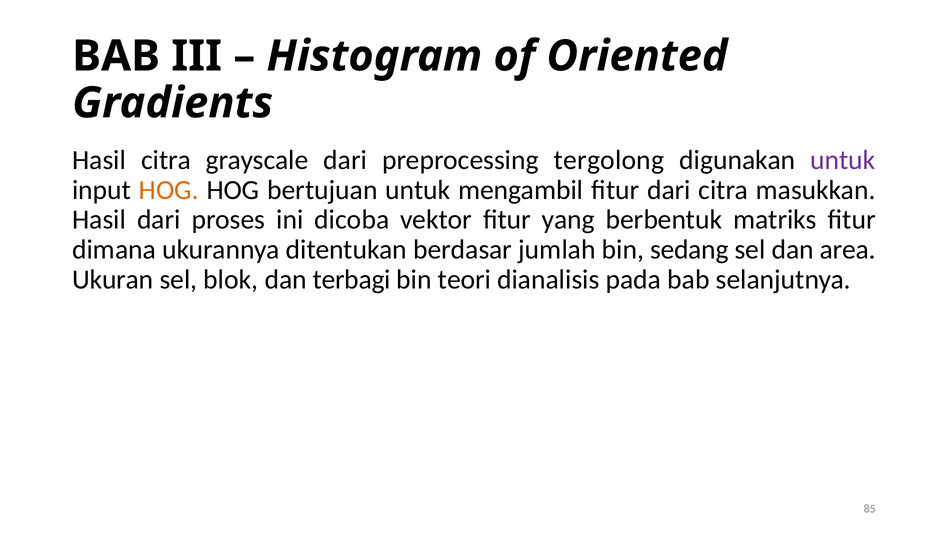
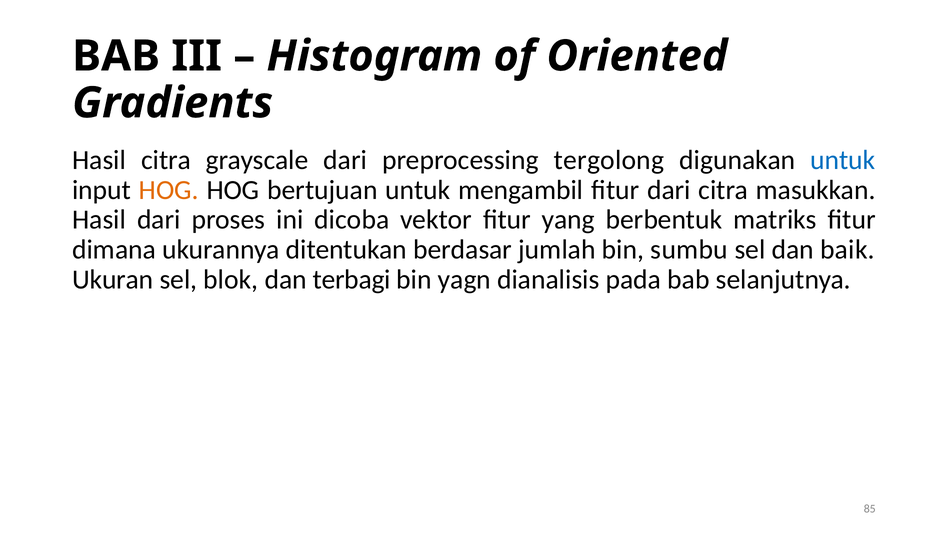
untuk at (843, 160) colour: purple -> blue
sedang: sedang -> sumbu
area: area -> baik
teori: teori -> yagn
